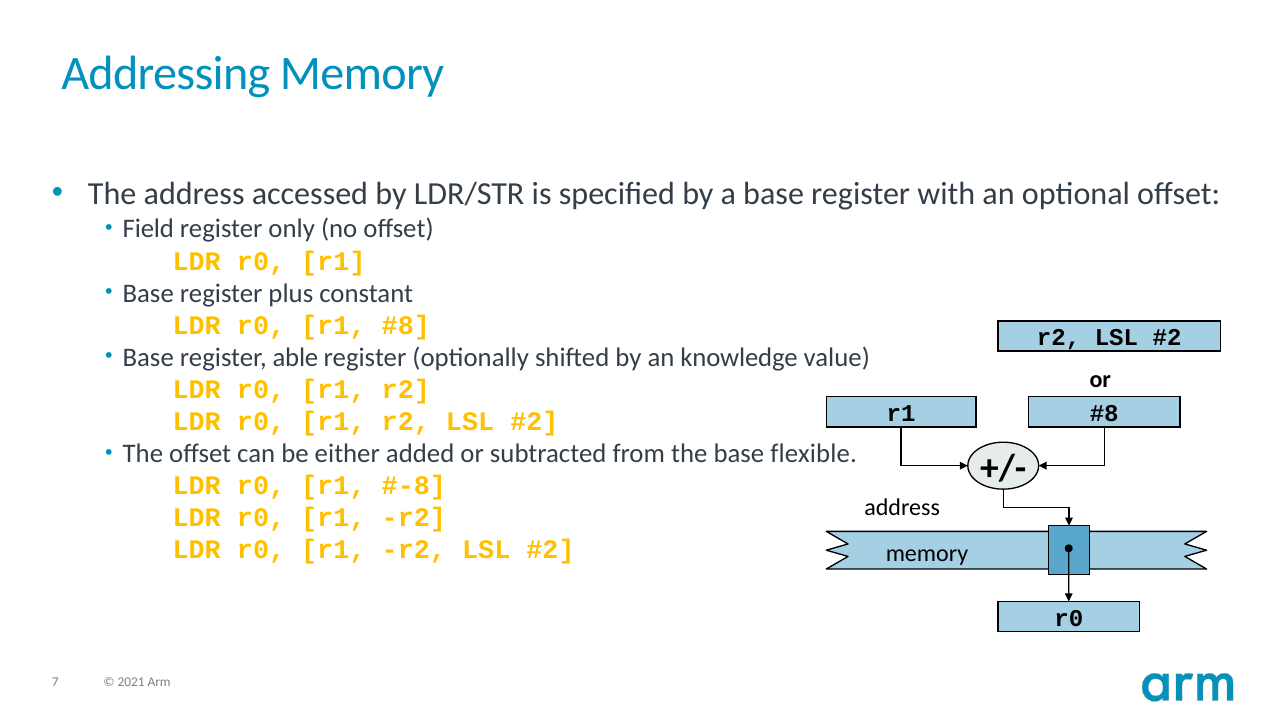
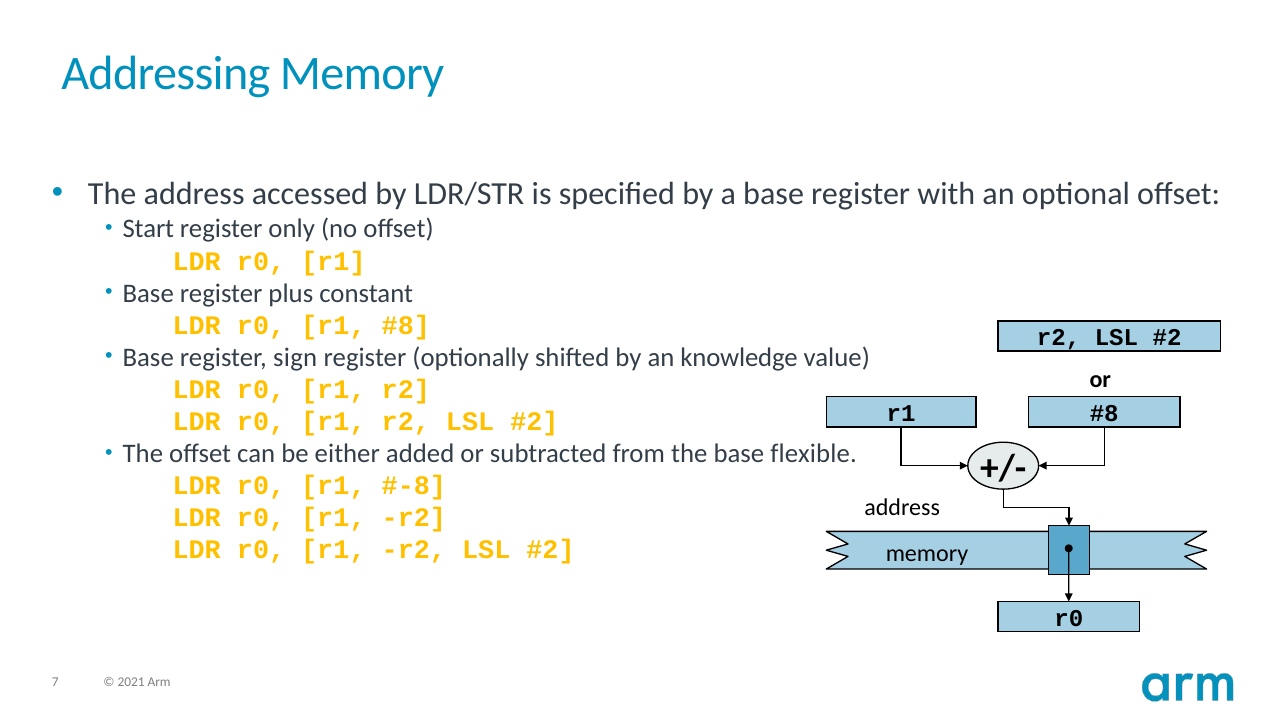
Field: Field -> Start
able: able -> sign
